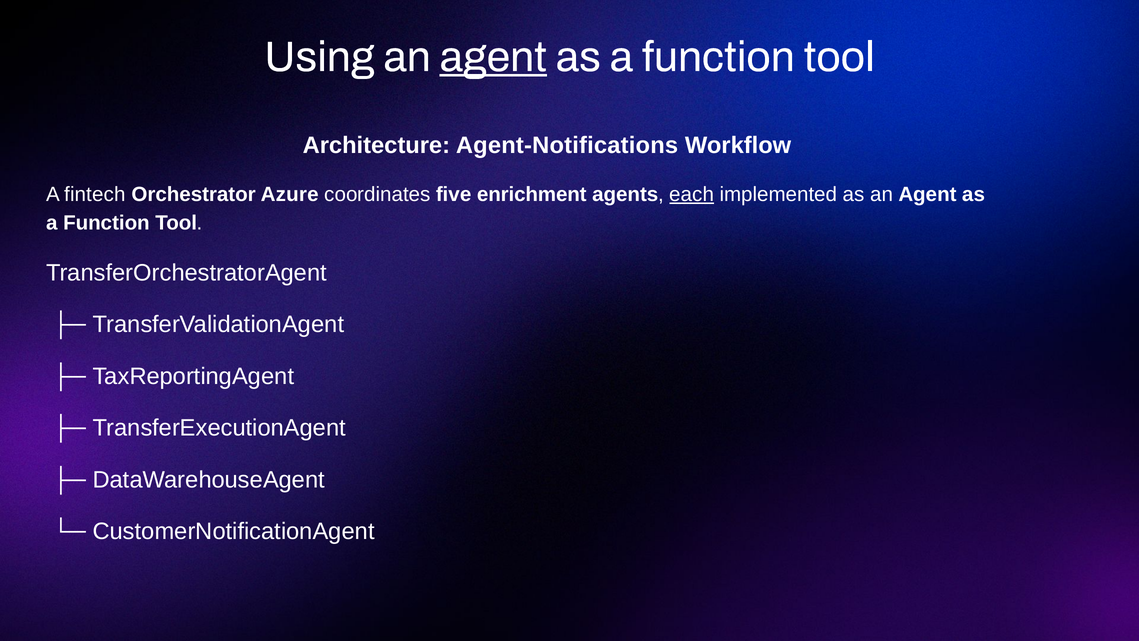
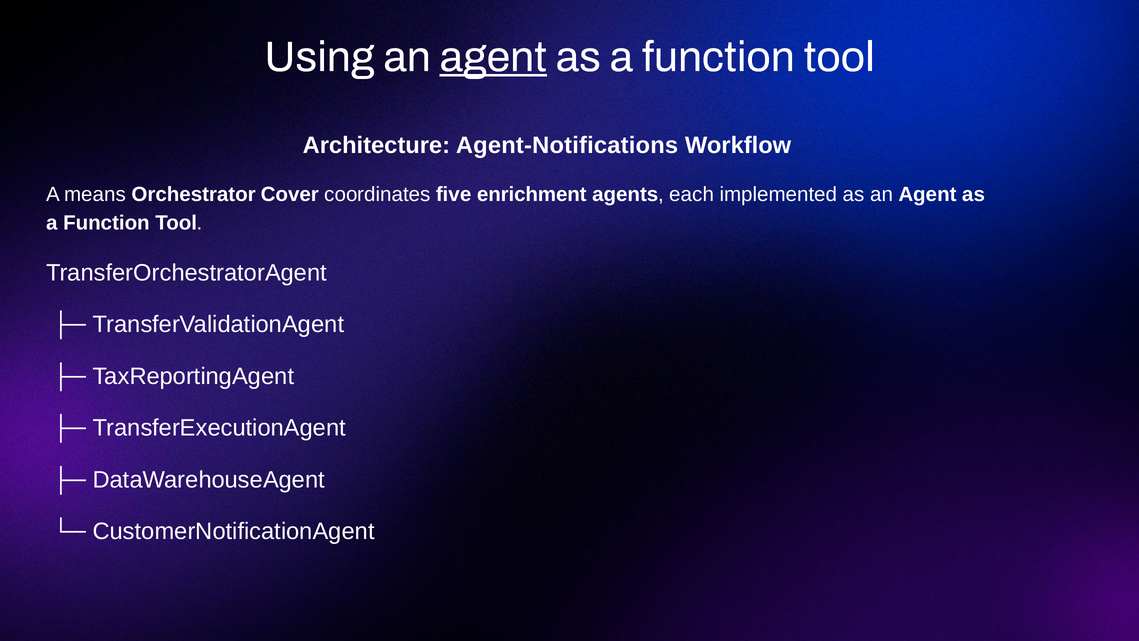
fintech: fintech -> means
Azure: Azure -> Cover
each underline: present -> none
